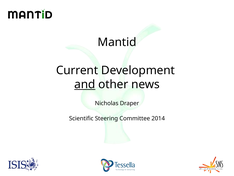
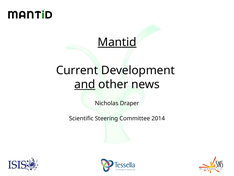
Mantid underline: none -> present
